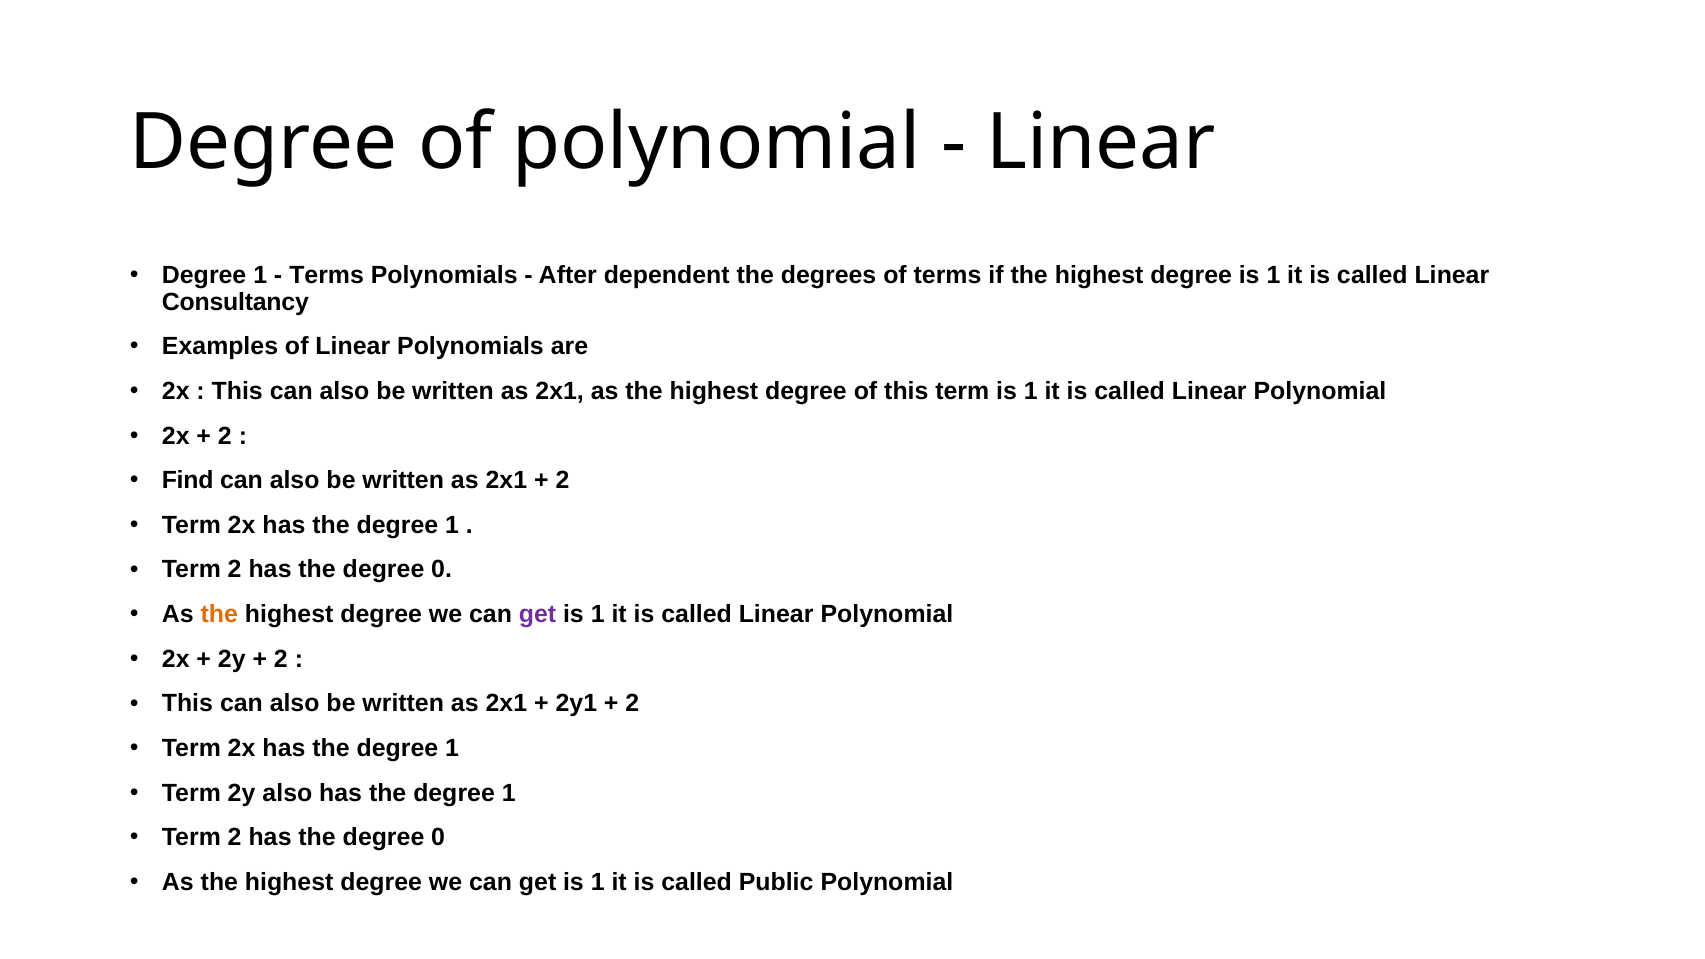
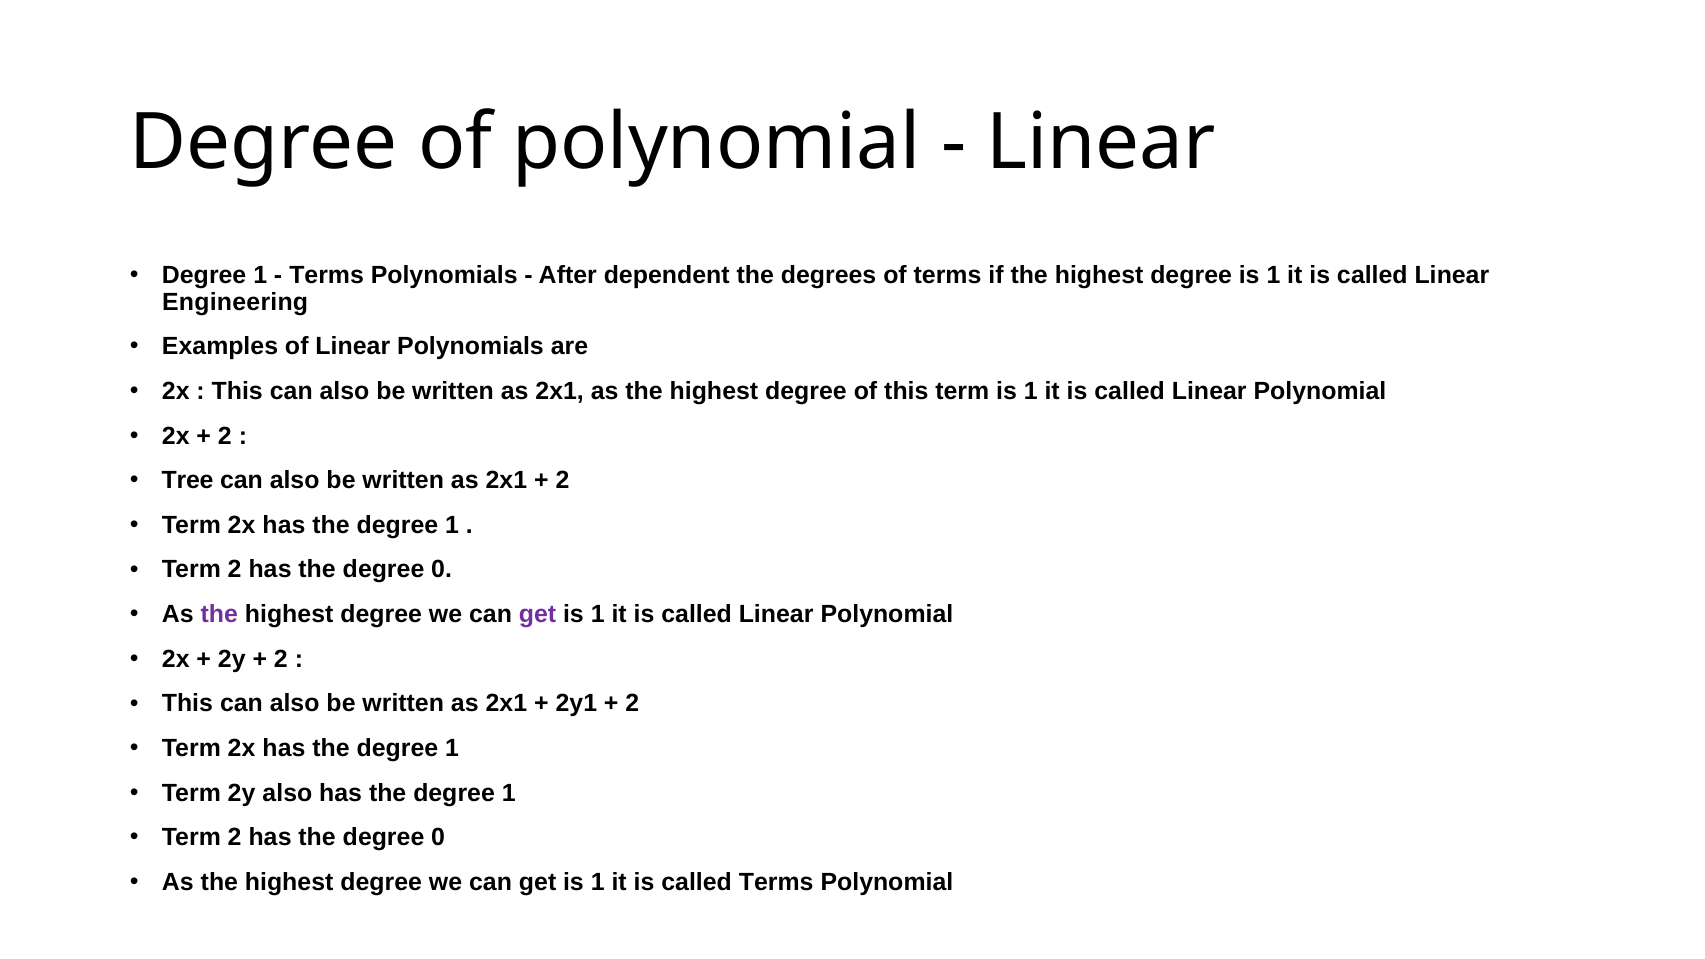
Consultancy: Consultancy -> Engineering
Find: Find -> Tree
the at (219, 614) colour: orange -> purple
called Public: Public -> Terms
